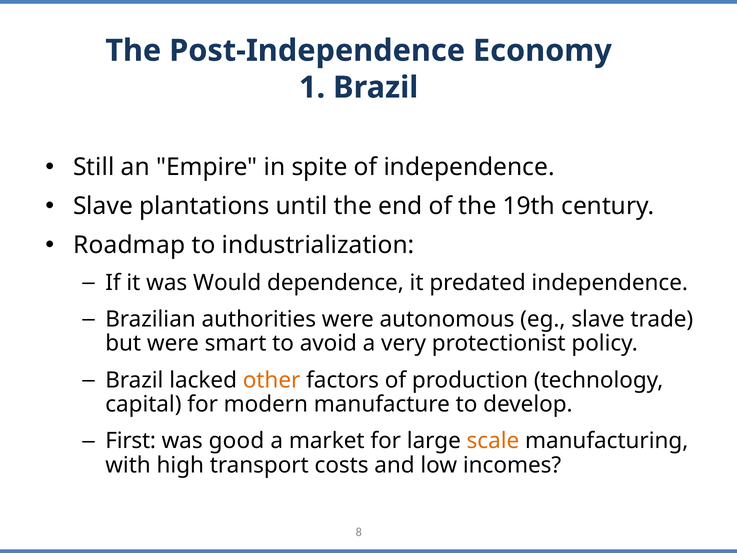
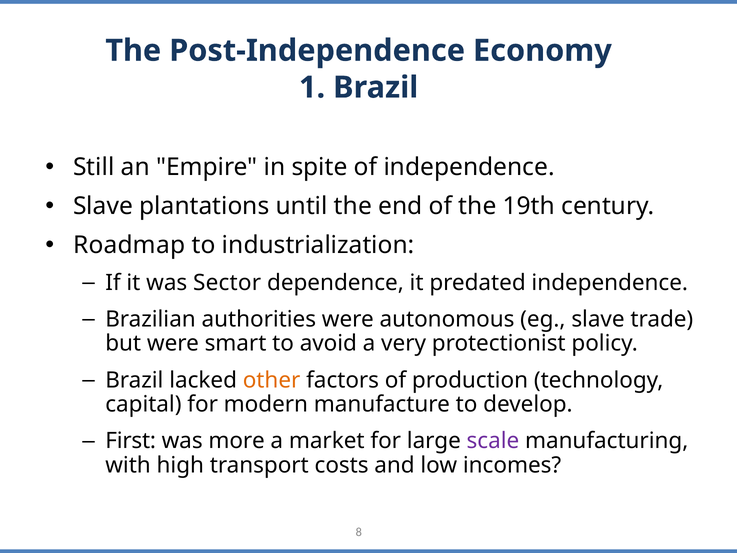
Would: Would -> Sector
good: good -> more
scale colour: orange -> purple
